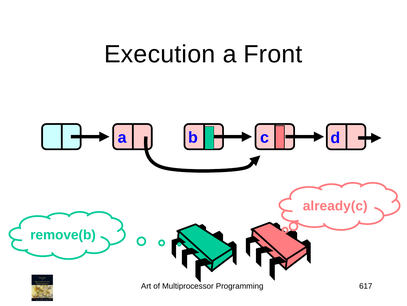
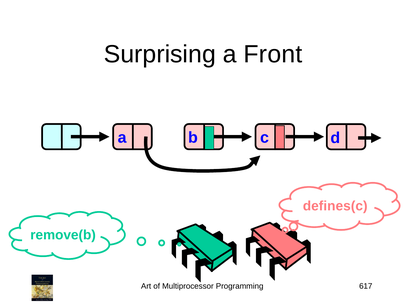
Execution: Execution -> Surprising
already(c: already(c -> defines(c
